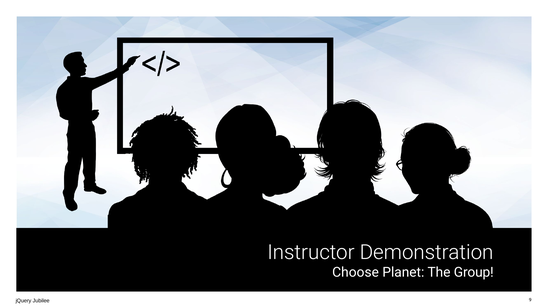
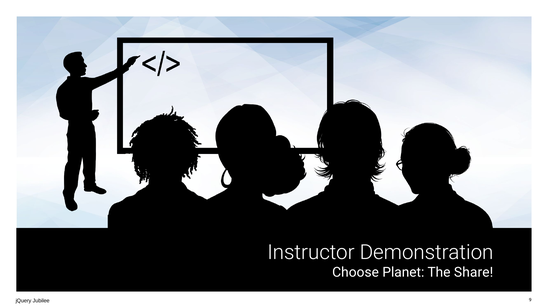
Group: Group -> Share
